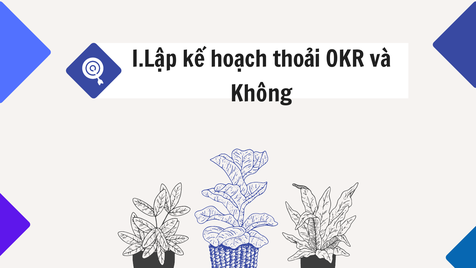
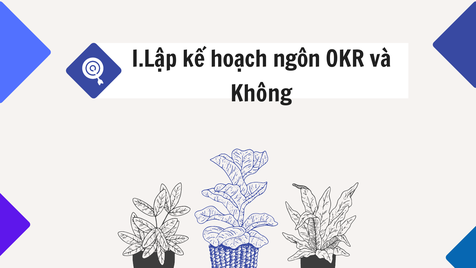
thoải: thoải -> ngôn
